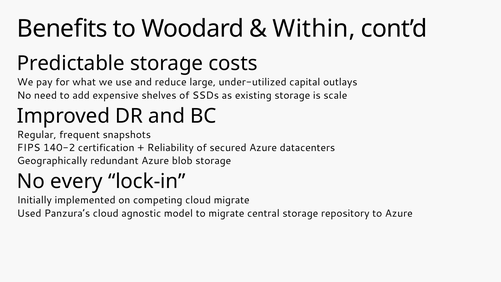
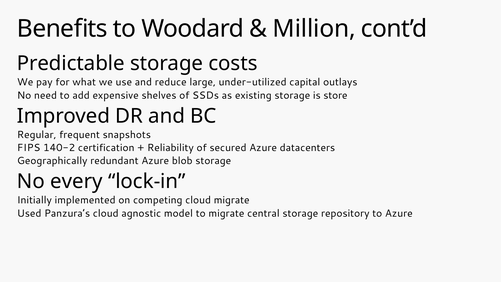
Within: Within -> Million
scale: scale -> store
